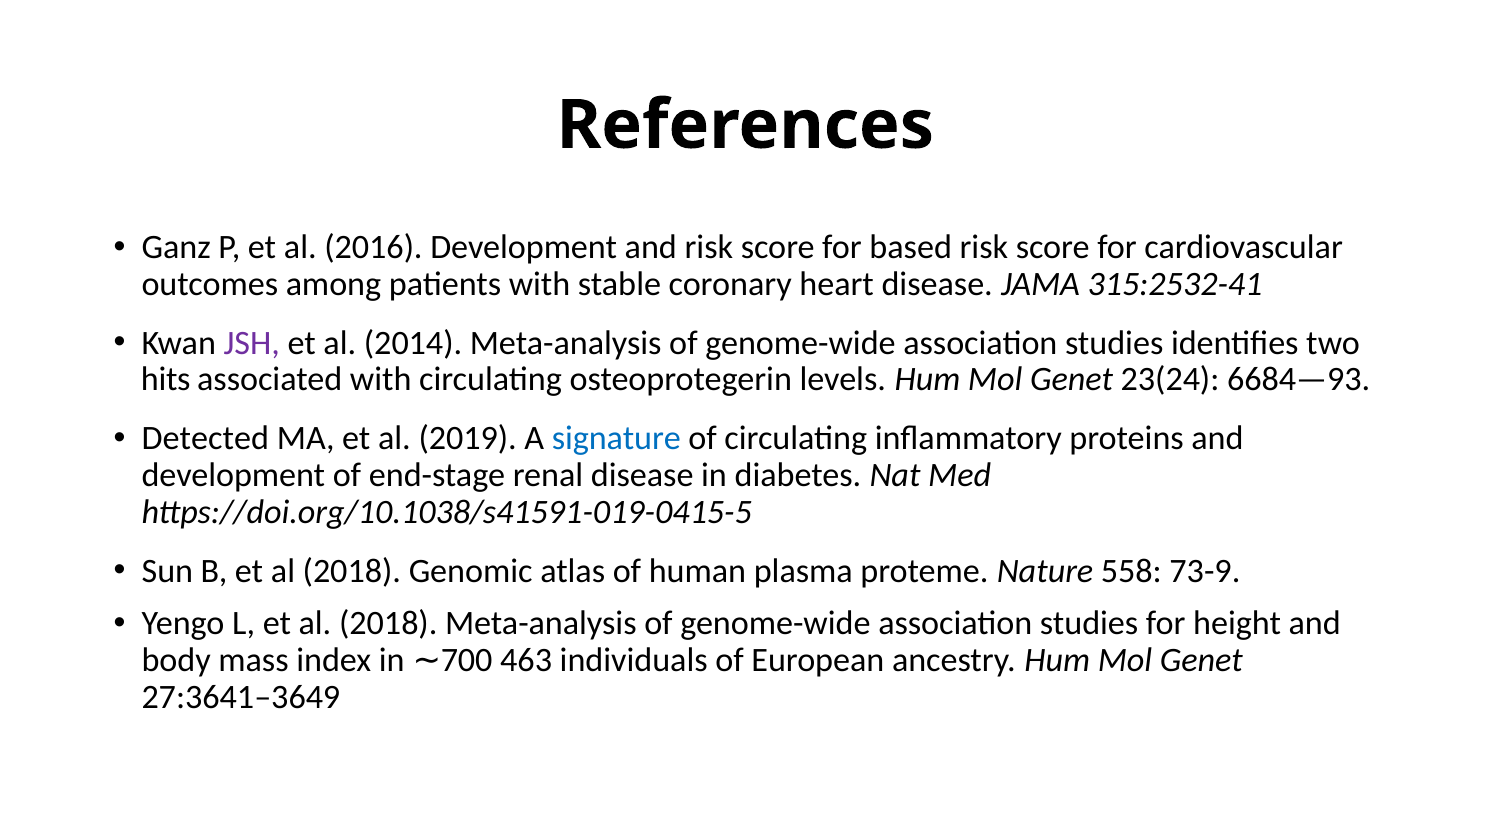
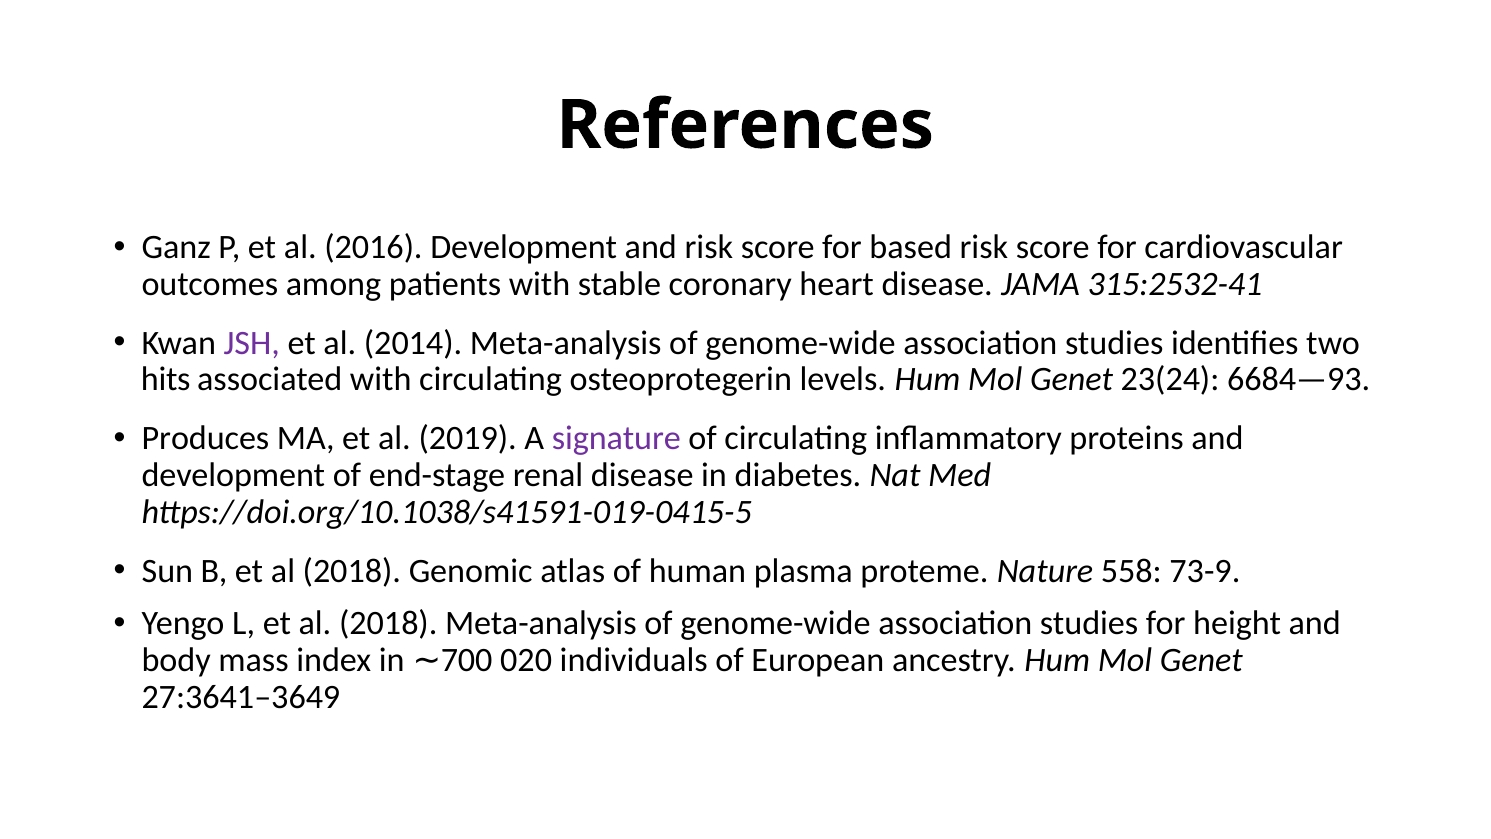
Detected: Detected -> Produces
signature colour: blue -> purple
463: 463 -> 020
